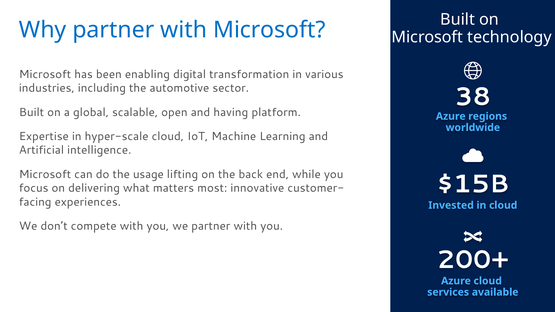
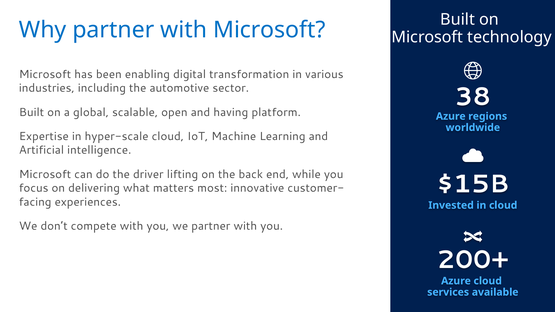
usage: usage -> driver
